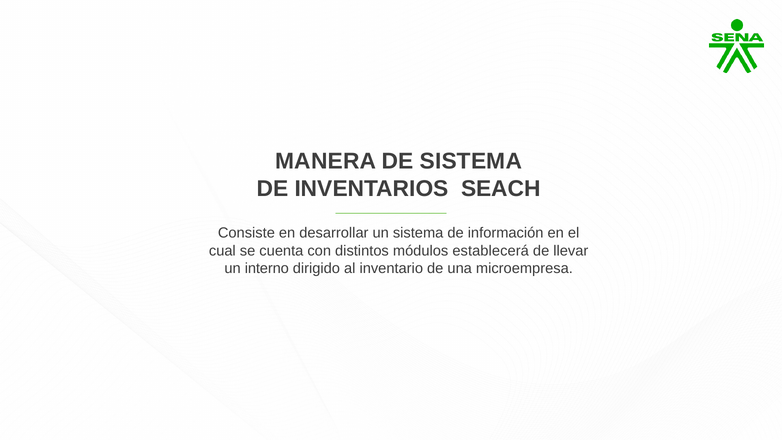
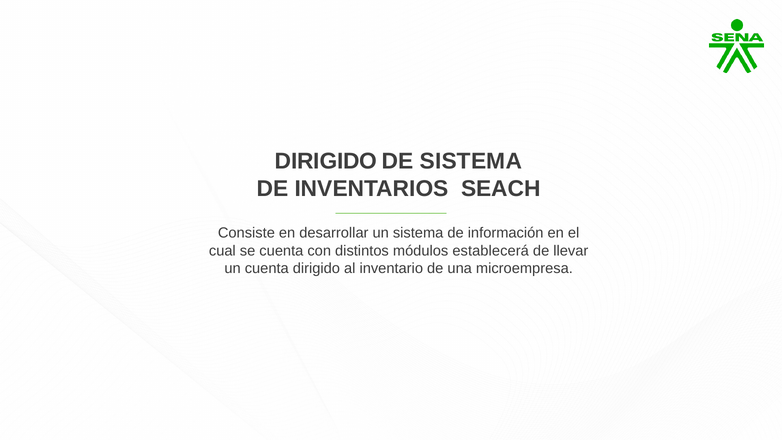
MANERA at (326, 161): MANERA -> DIRIGIDO
un interno: interno -> cuenta
